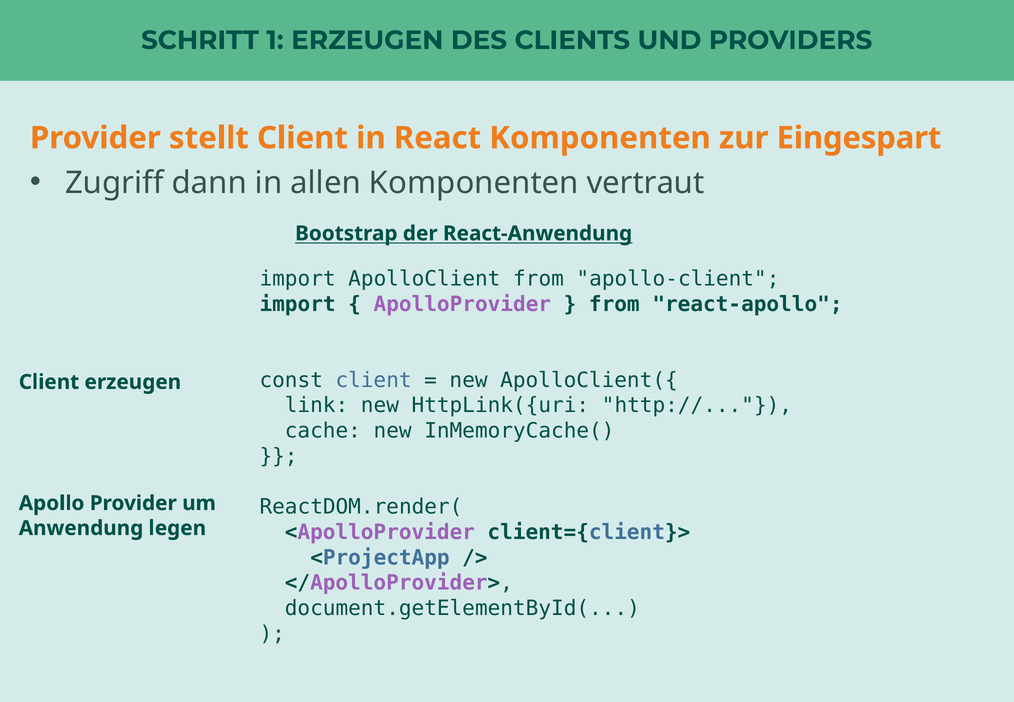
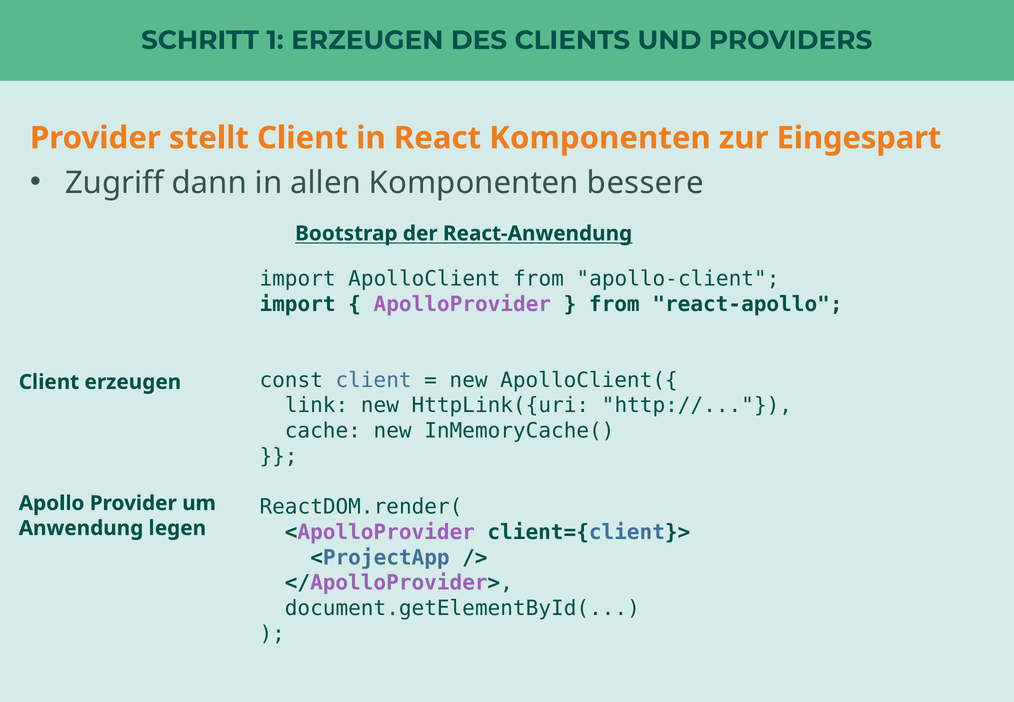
vertraut: vertraut -> bessere
